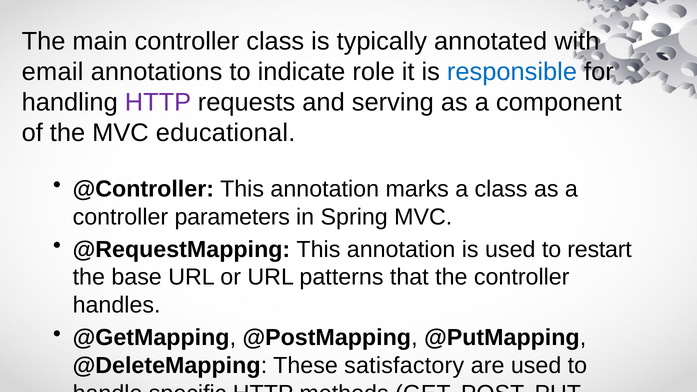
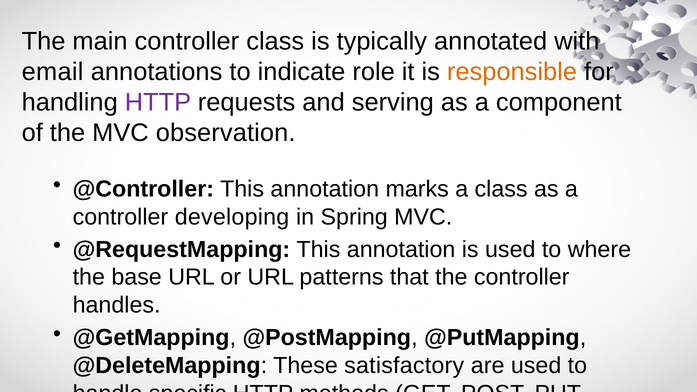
responsible colour: blue -> orange
educational: educational -> observation
parameters: parameters -> developing
restart: restart -> where
